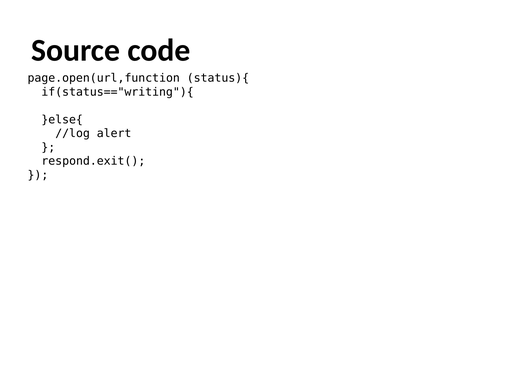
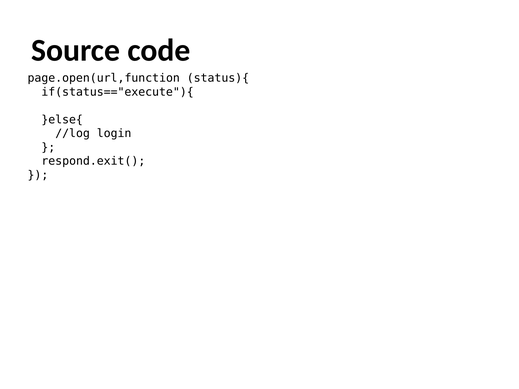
if(status=="writing"){: if(status=="writing"){ -> if(status=="execute"){
alert: alert -> login
